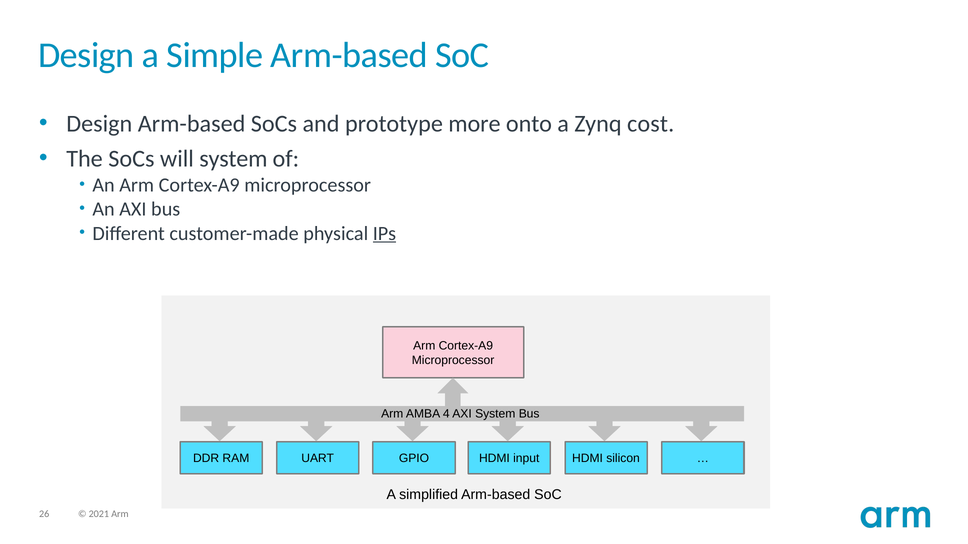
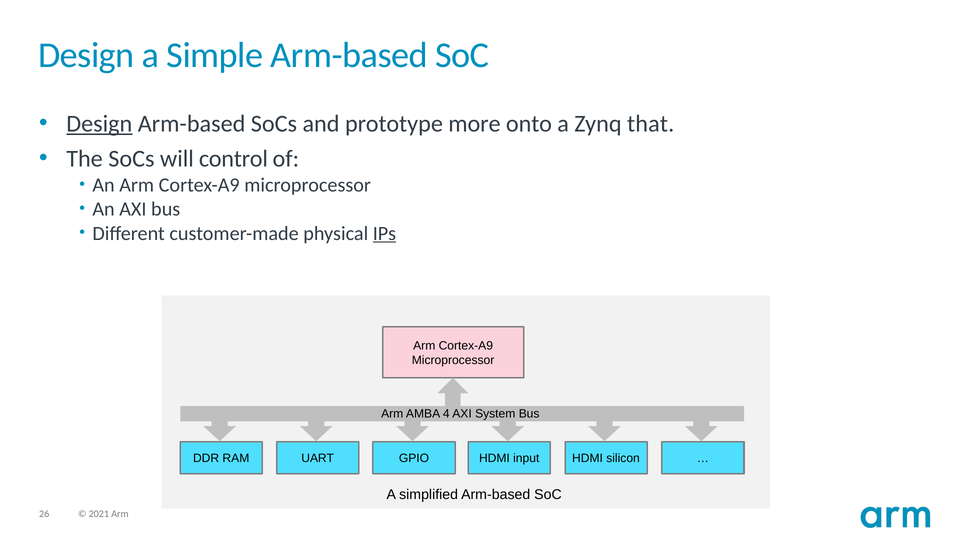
Design at (99, 124) underline: none -> present
cost: cost -> that
will system: system -> control
